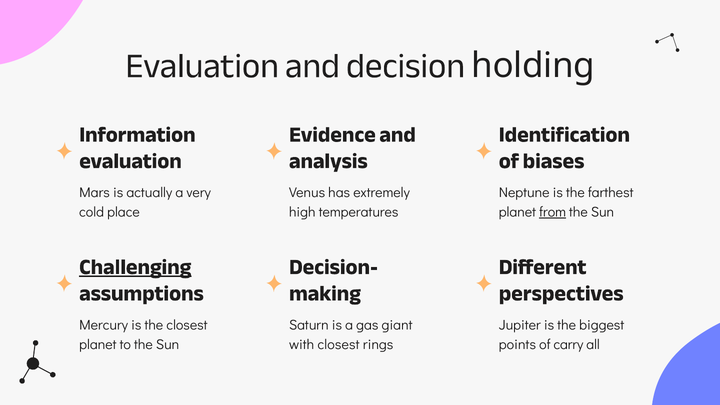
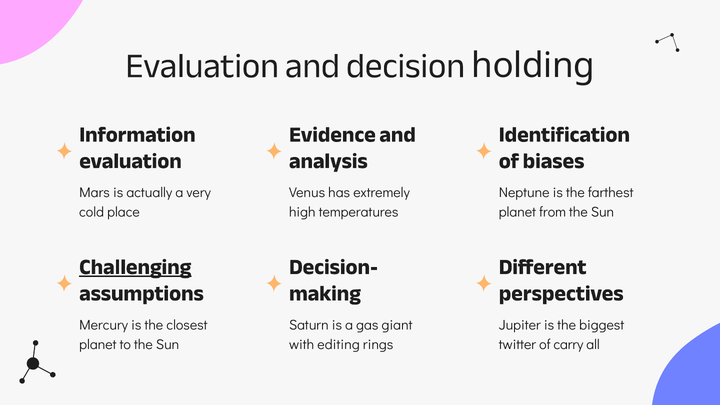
from underline: present -> none
with closest: closest -> editing
points: points -> twitter
